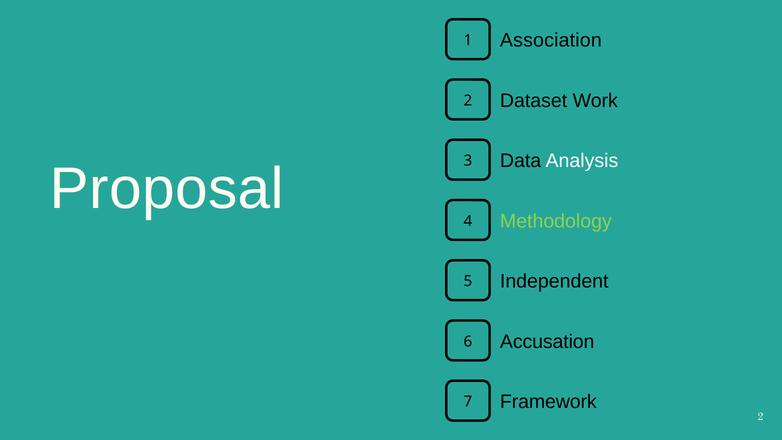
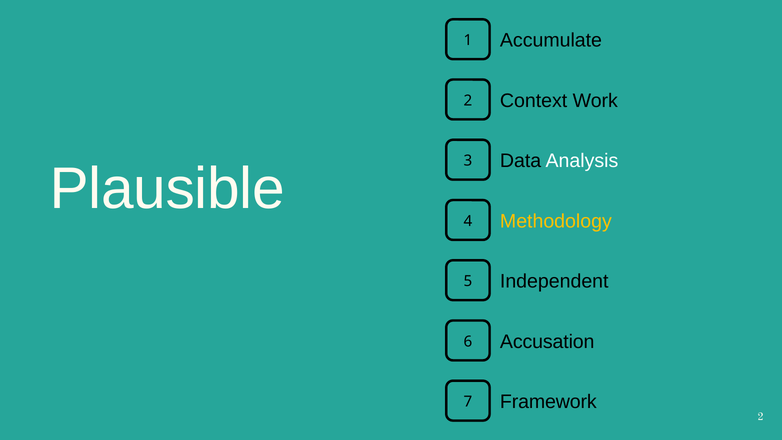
Association: Association -> Accumulate
Dataset: Dataset -> Context
Proposal: Proposal -> Plausible
Methodology colour: light green -> yellow
